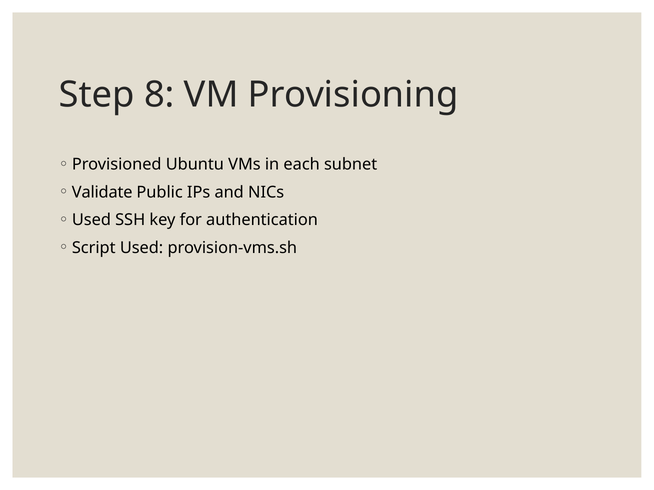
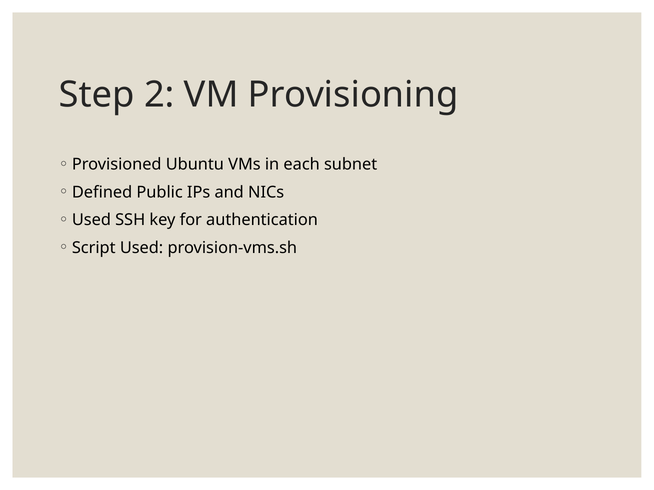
8: 8 -> 2
Validate: Validate -> Defined
